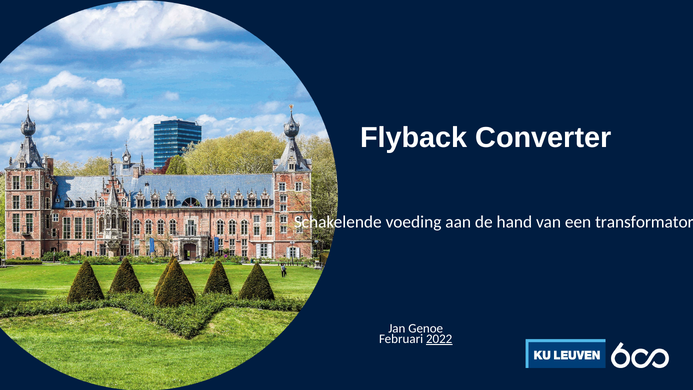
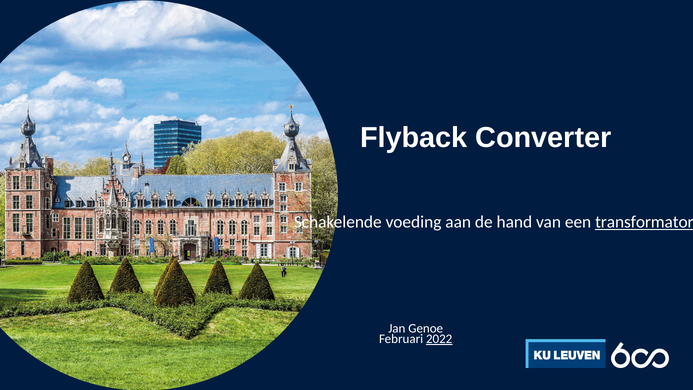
transformator underline: none -> present
